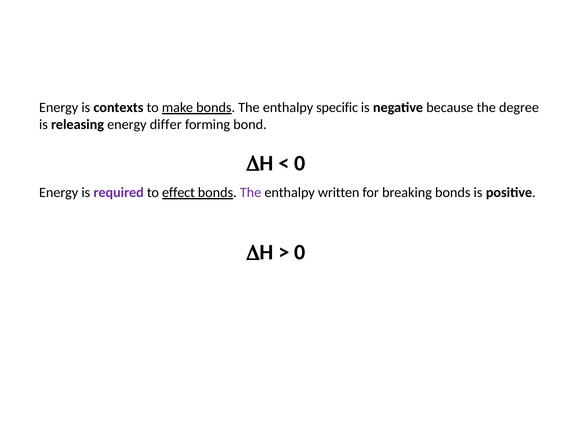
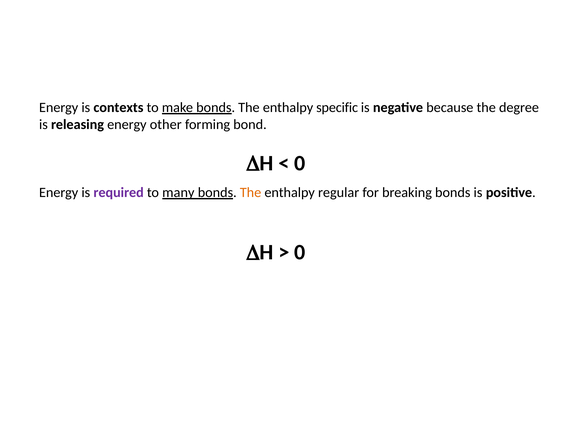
differ: differ -> other
effect: effect -> many
The at (251, 193) colour: purple -> orange
written: written -> regular
